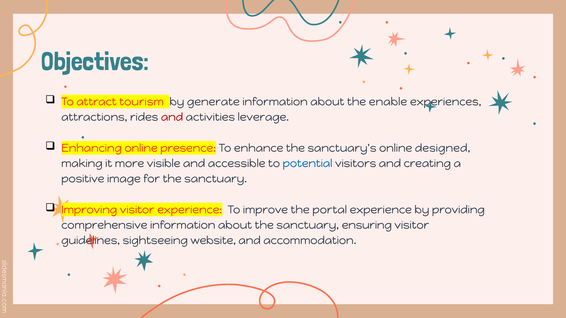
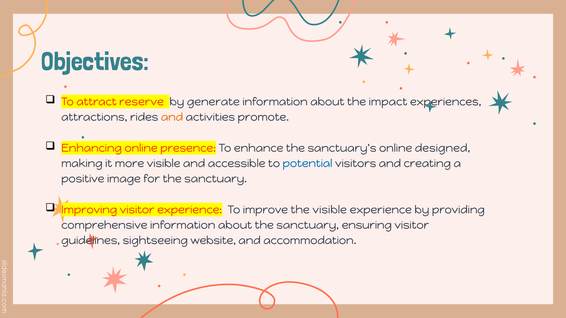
tourism: tourism -> reserve
enable: enable -> impact
and at (172, 117) colour: red -> orange
leverage: leverage -> promote
the portal: portal -> visible
